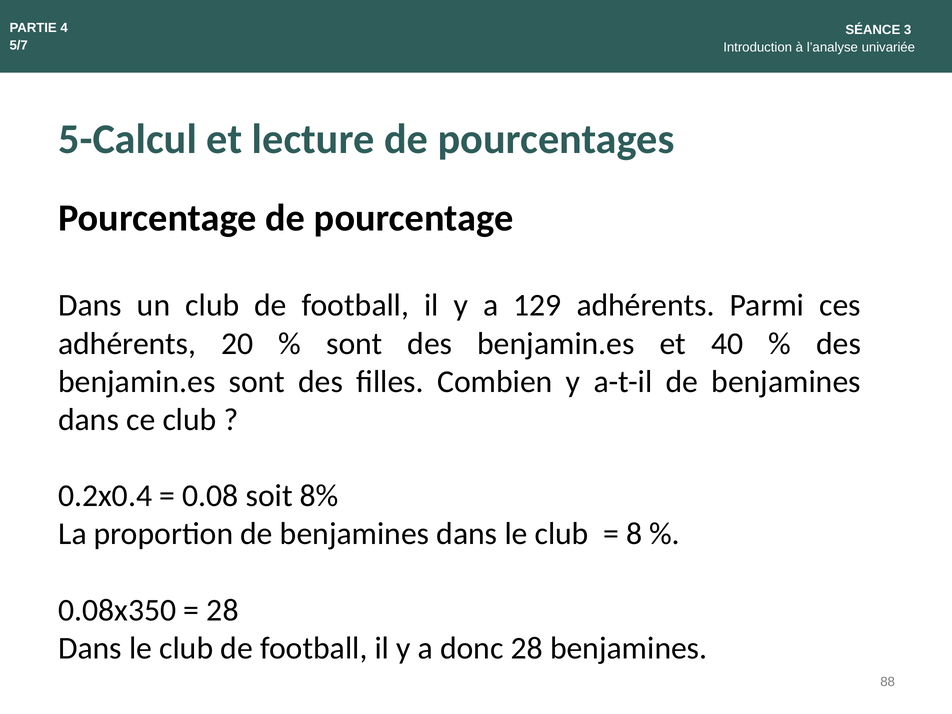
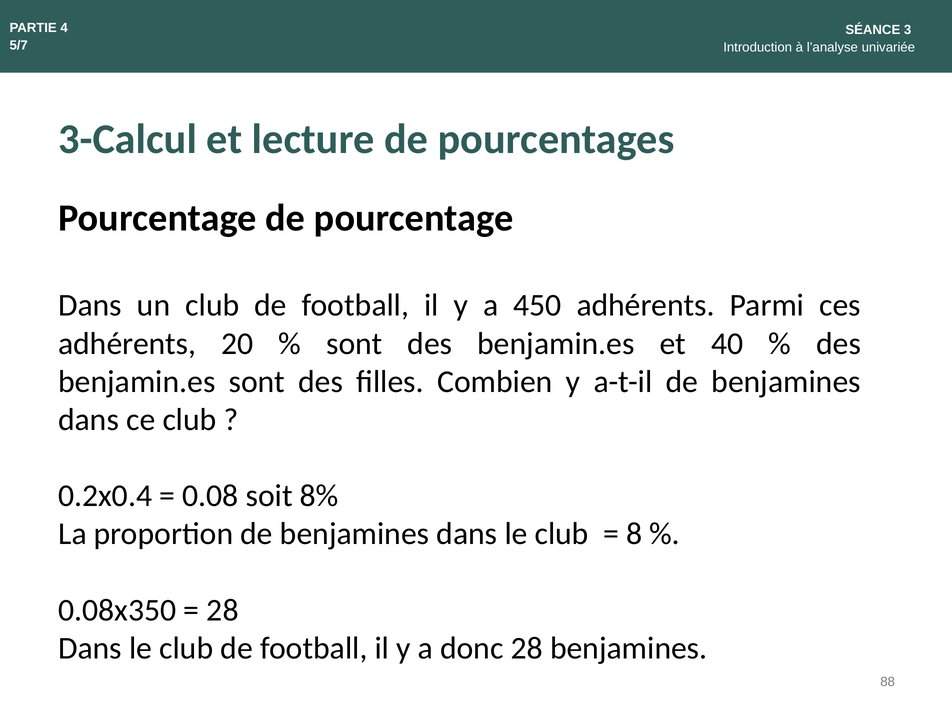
5-Calcul: 5-Calcul -> 3-Calcul
129: 129 -> 450
